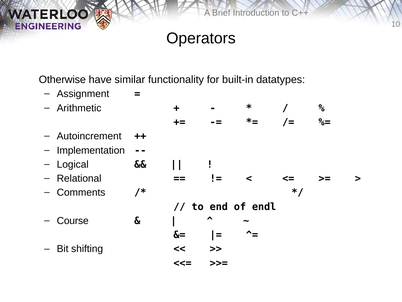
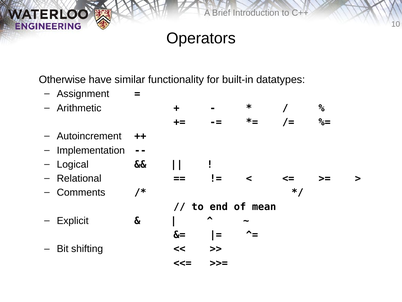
endl: endl -> mean
Course: Course -> Explicit
